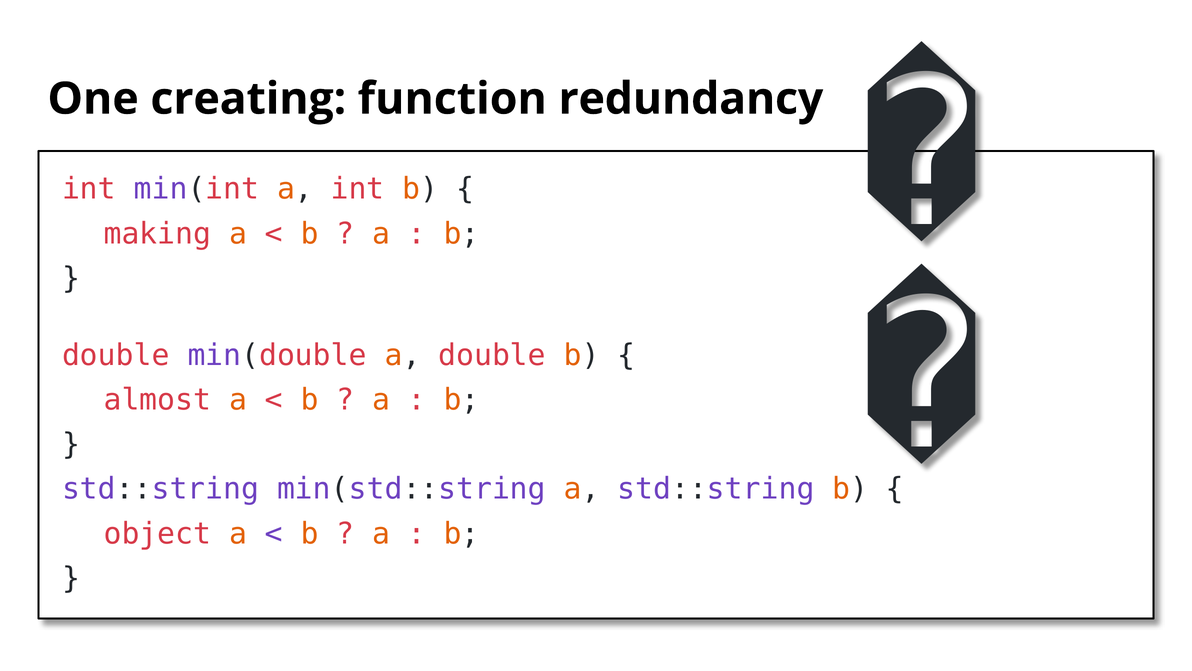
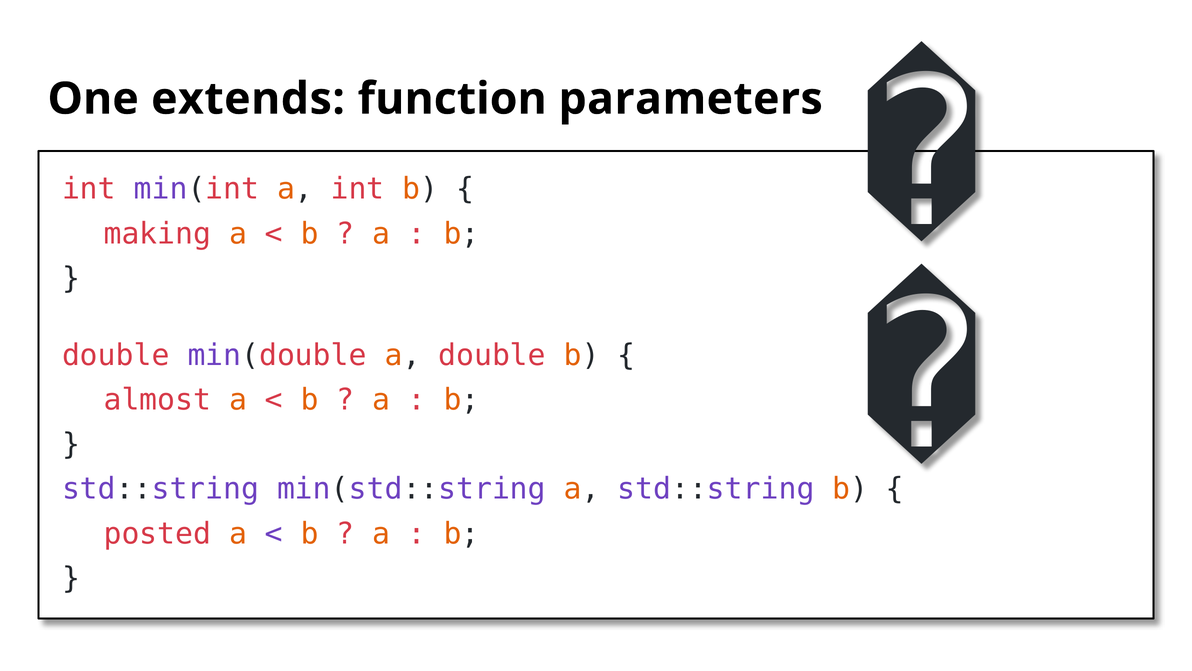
creating: creating -> extends
redundancy: redundancy -> parameters
object: object -> posted
